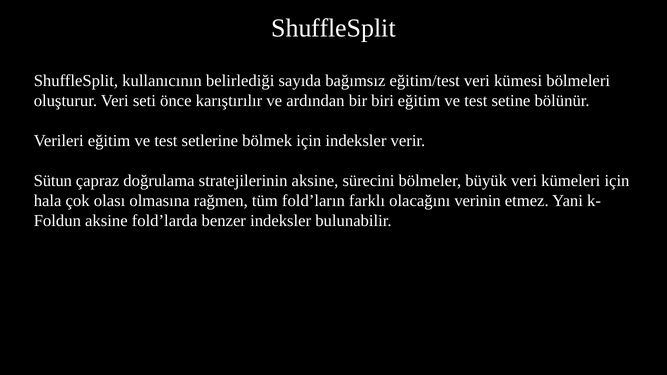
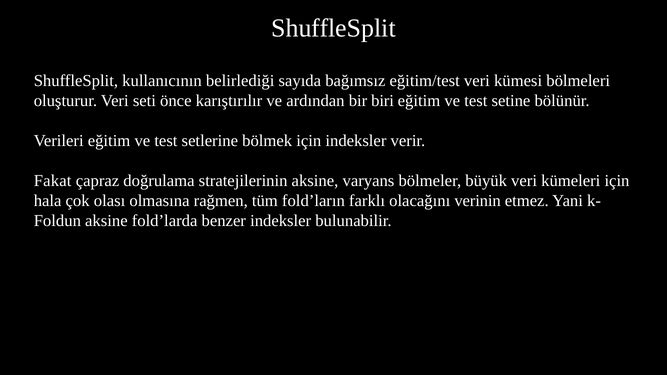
Sütun: Sütun -> Fakat
sürecini: sürecini -> varyans
